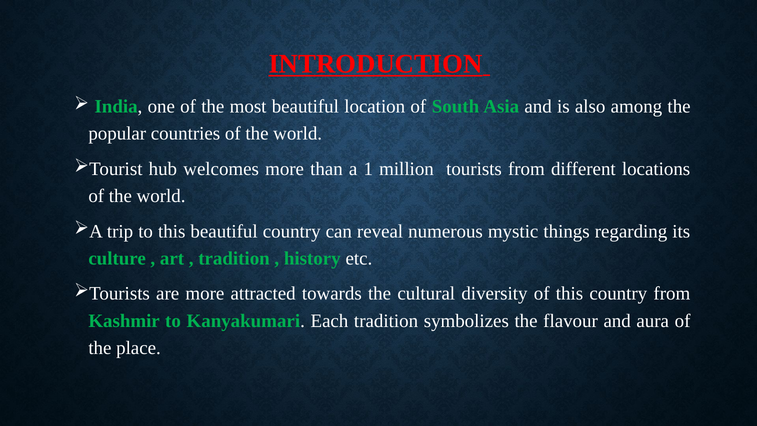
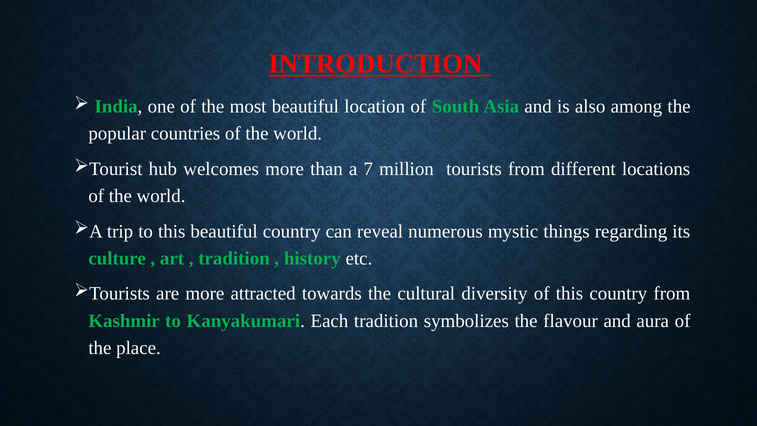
1: 1 -> 7
